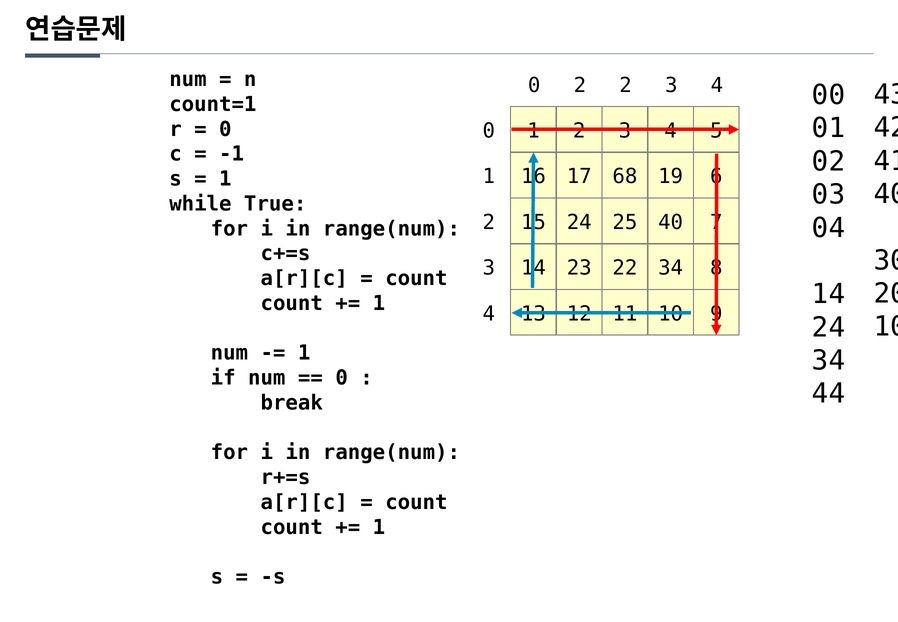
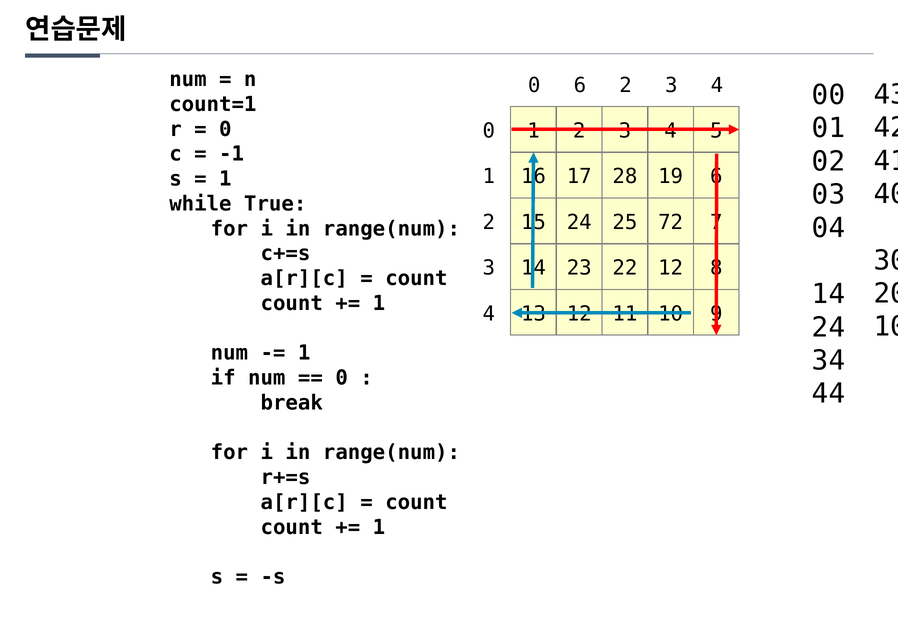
0 2: 2 -> 6
68: 68 -> 28
25 40: 40 -> 72
22 34: 34 -> 12
